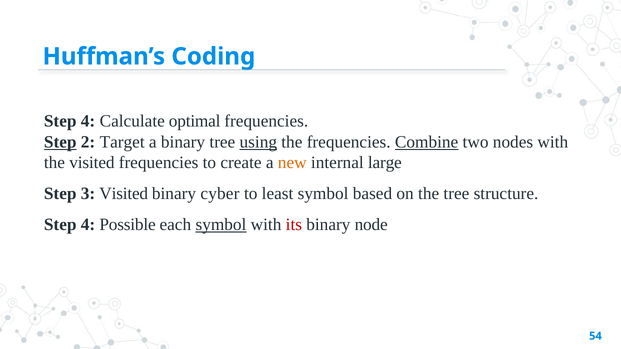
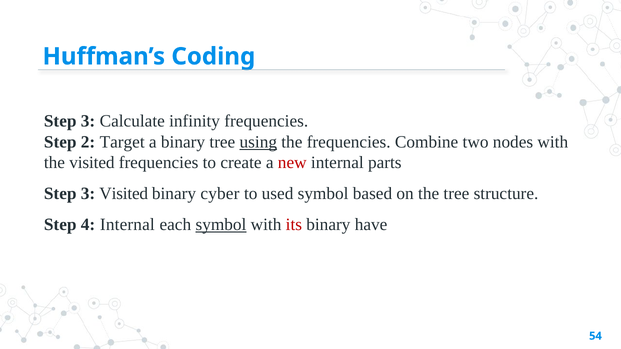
4 at (88, 121): 4 -> 3
optimal: optimal -> infinity
Step at (60, 142) underline: present -> none
Combine underline: present -> none
new colour: orange -> red
large: large -> parts
least: least -> used
4 Possible: Possible -> Internal
node: node -> have
